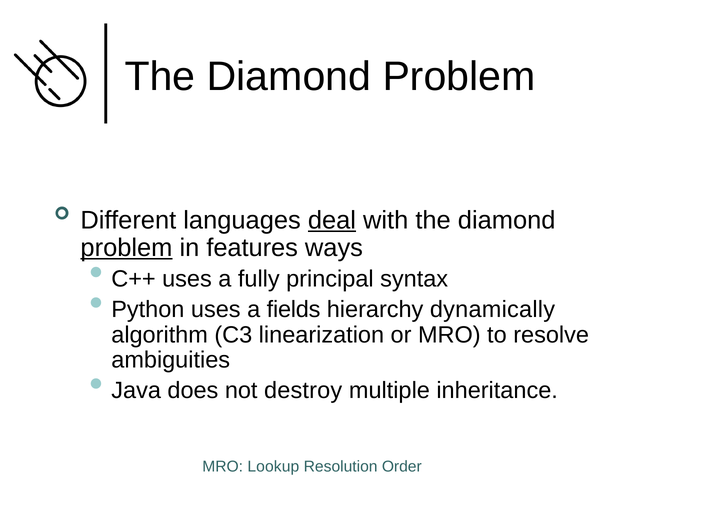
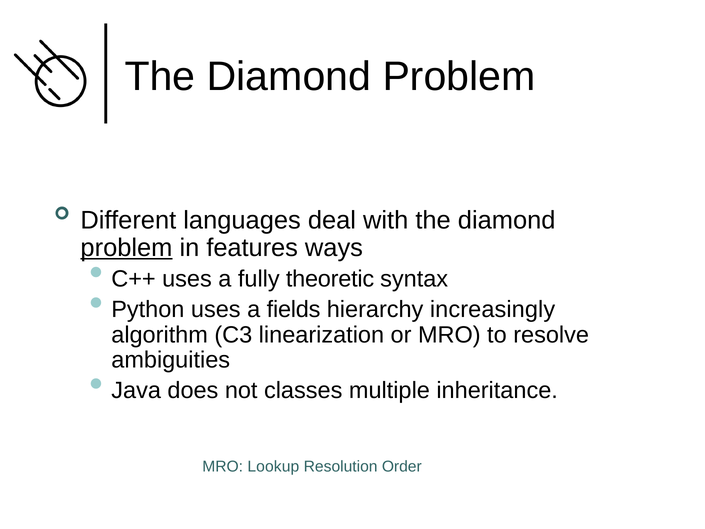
deal underline: present -> none
principal: principal -> theoretic
dynamically: dynamically -> increasingly
destroy: destroy -> classes
